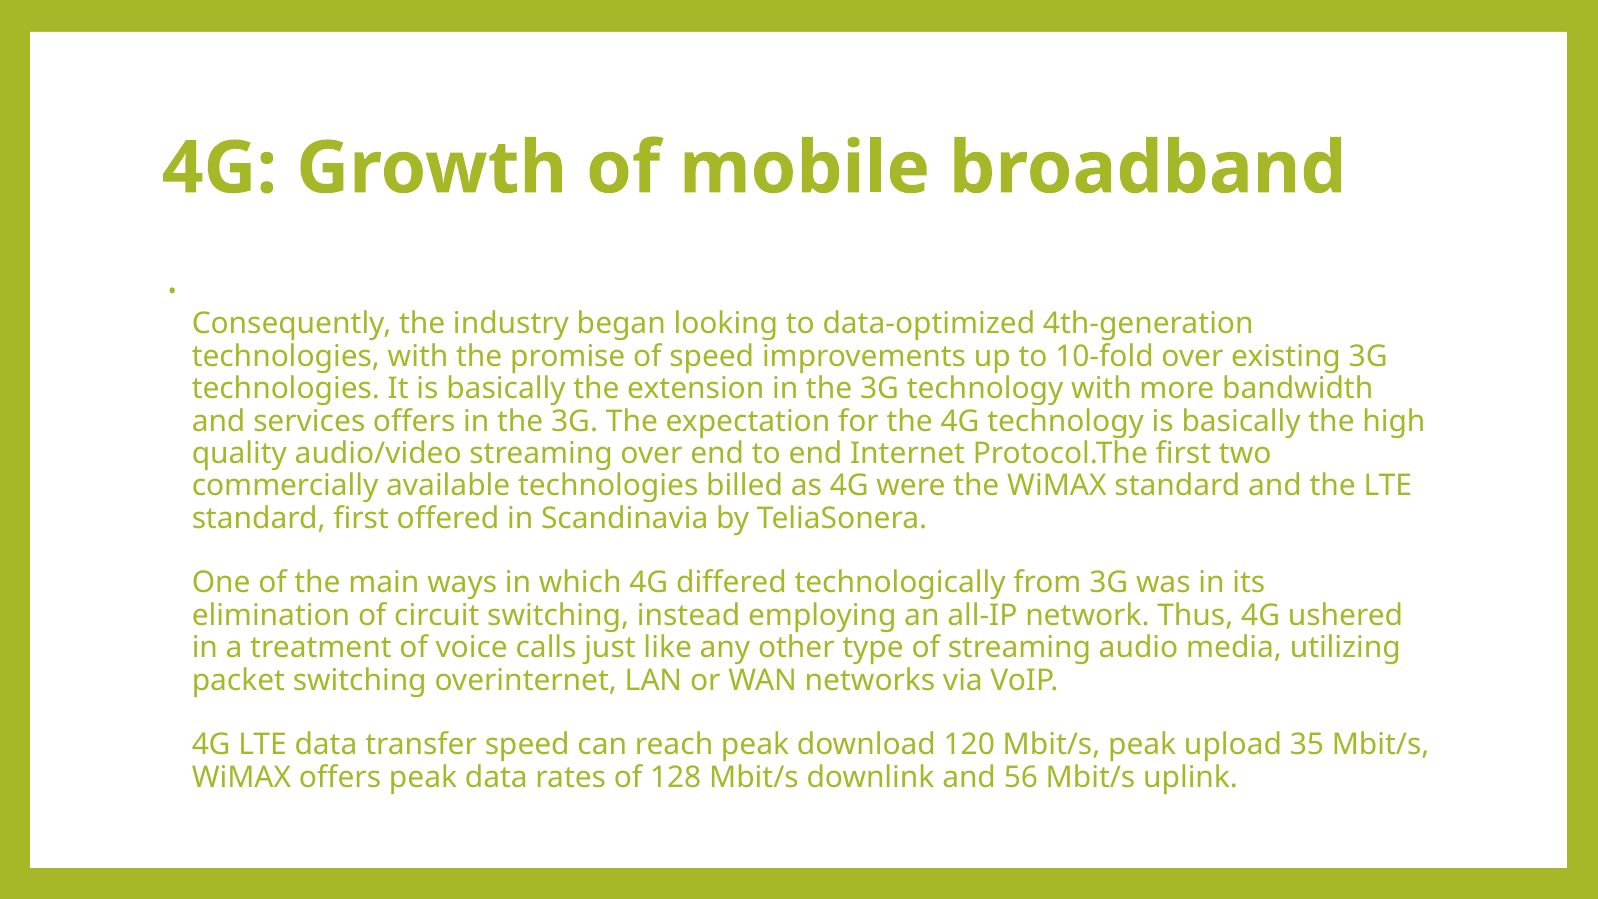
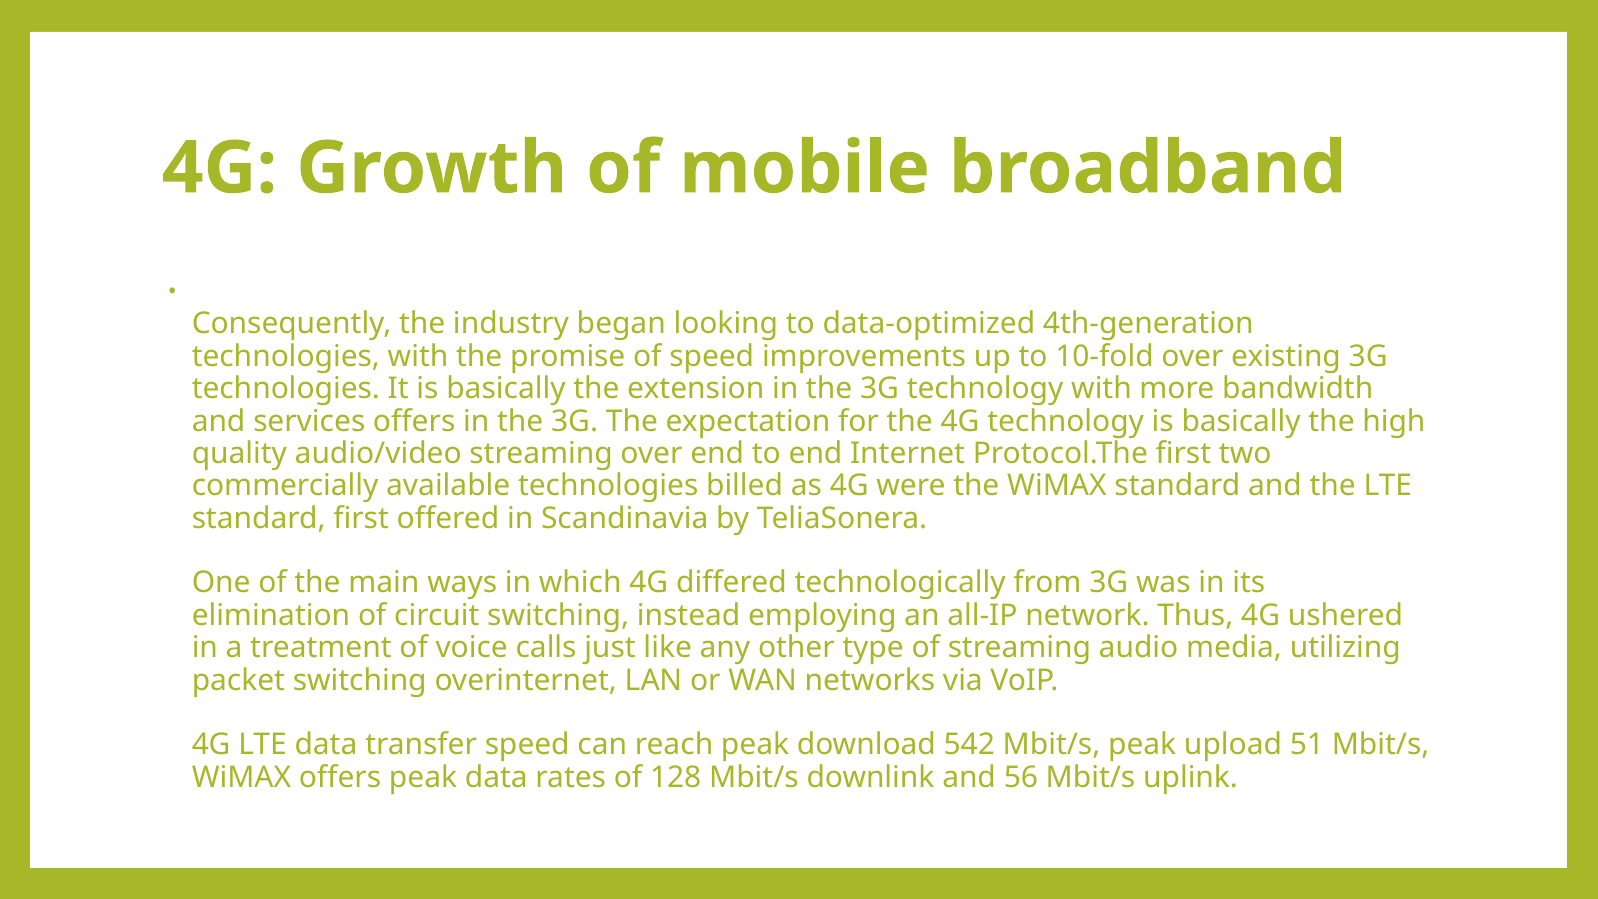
120: 120 -> 542
35: 35 -> 51
